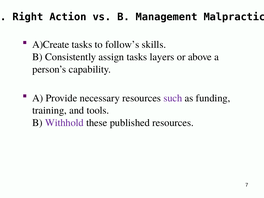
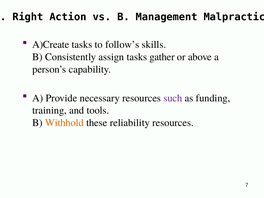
layers: layers -> gather
Withhold colour: purple -> orange
published: published -> reliability
